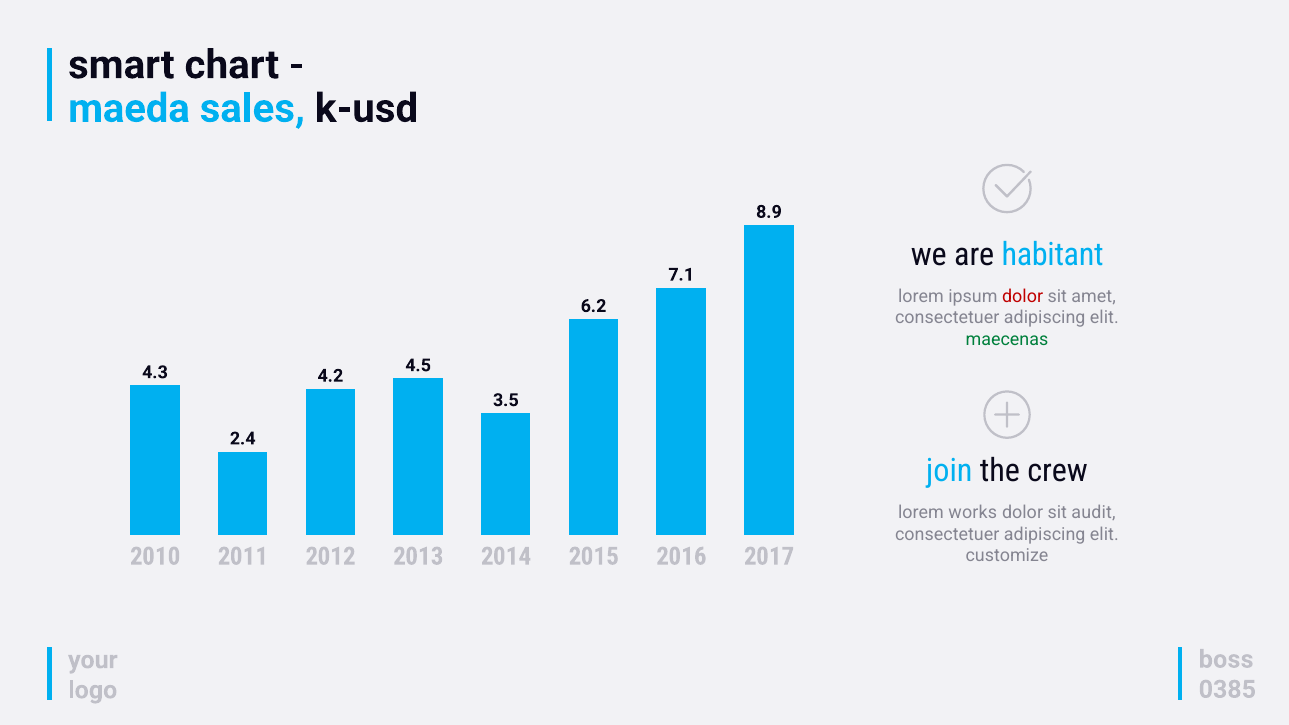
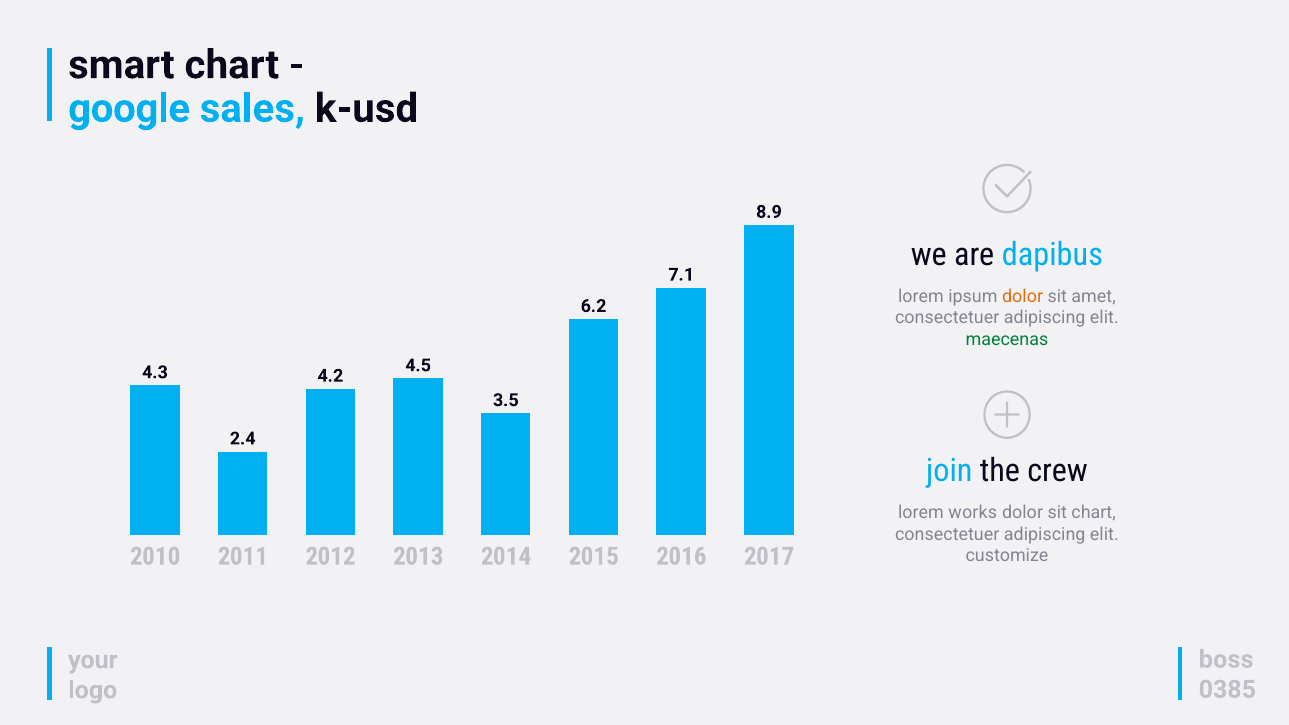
maeda: maeda -> google
habitant: habitant -> dapibus
dolor at (1023, 296) colour: red -> orange
sit audit: audit -> chart
